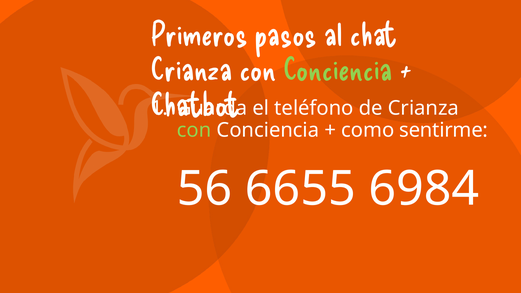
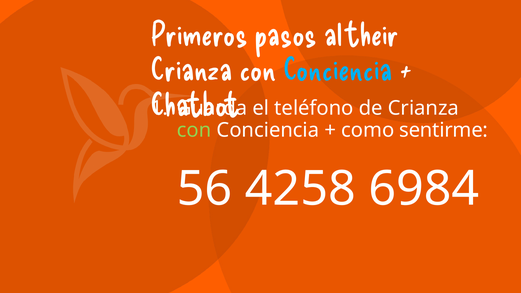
chat: chat -> their
Conciencia at (338, 70) colour: light green -> light blue
6655: 6655 -> 4258
